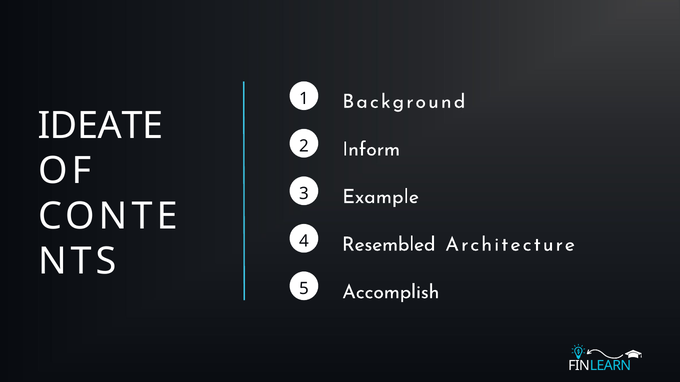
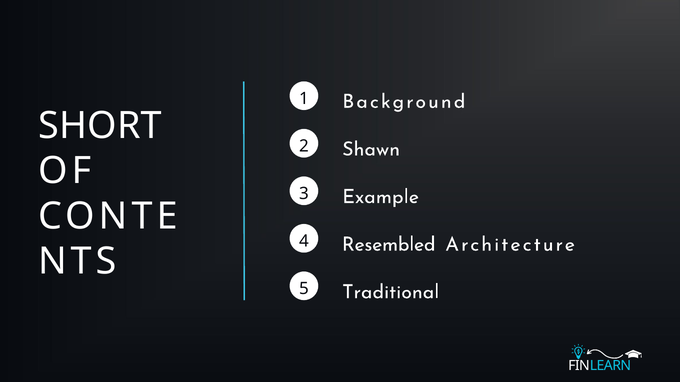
IDEATE: IDEATE -> SHORT
Inform: Inform -> Shawn
Accomplish: Accomplish -> Traditional
